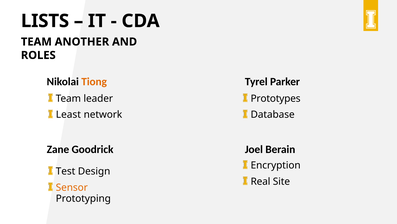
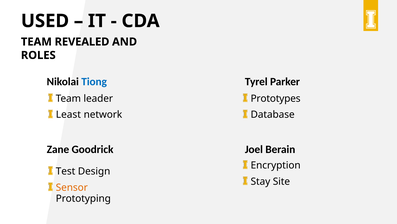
LISTS: LISTS -> USED
ANOTHER: ANOTHER -> REVEALED
Tiong colour: orange -> blue
Real: Real -> Stay
